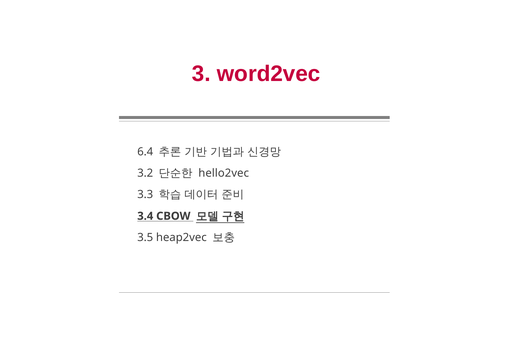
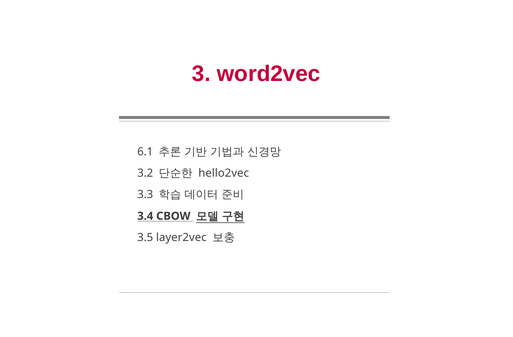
6.4: 6.4 -> 6.1
heap2vec: heap2vec -> layer2vec
